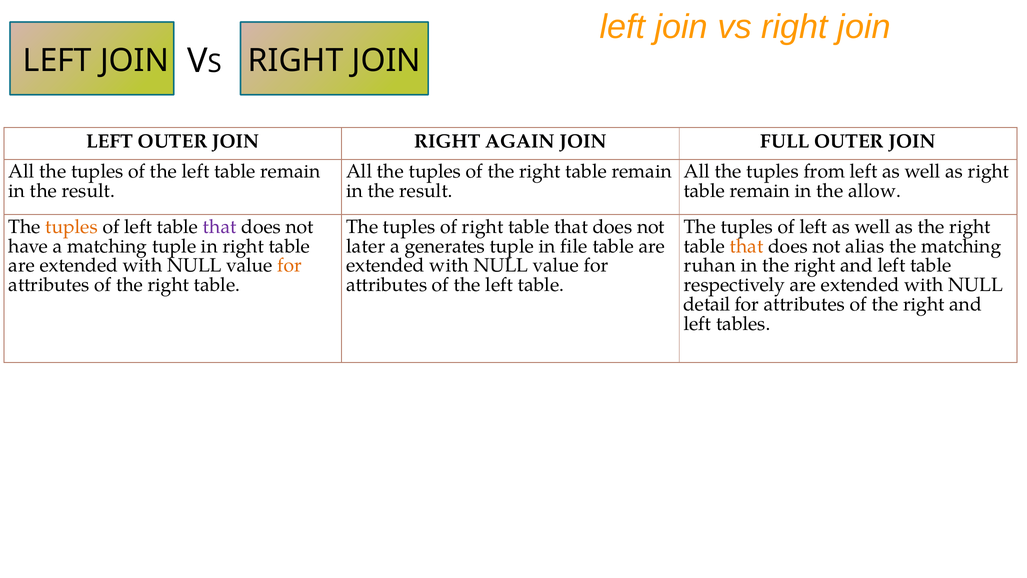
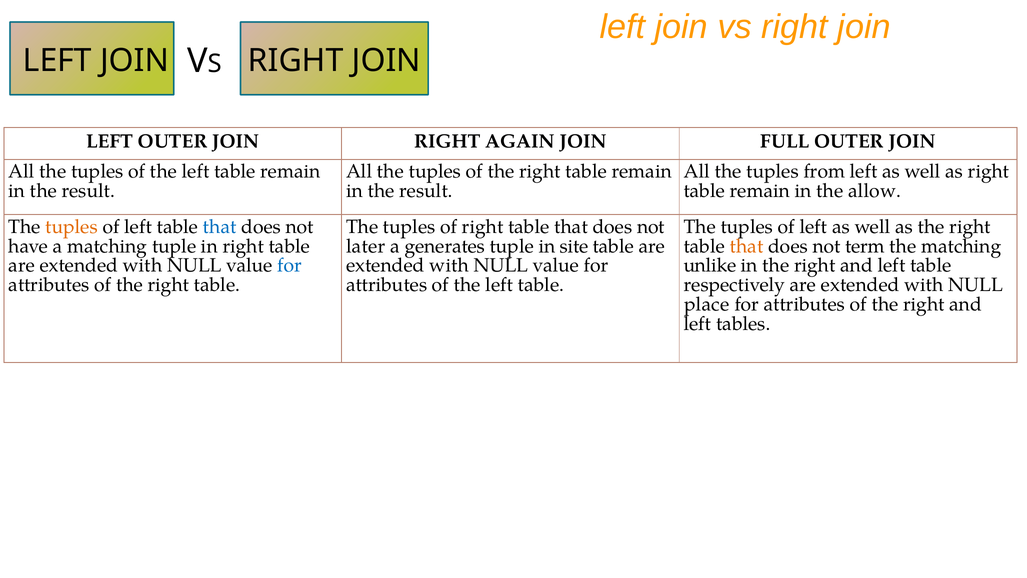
that at (220, 227) colour: purple -> blue
file: file -> site
alias: alias -> term
for at (290, 265) colour: orange -> blue
ruhan: ruhan -> unlike
detail: detail -> place
